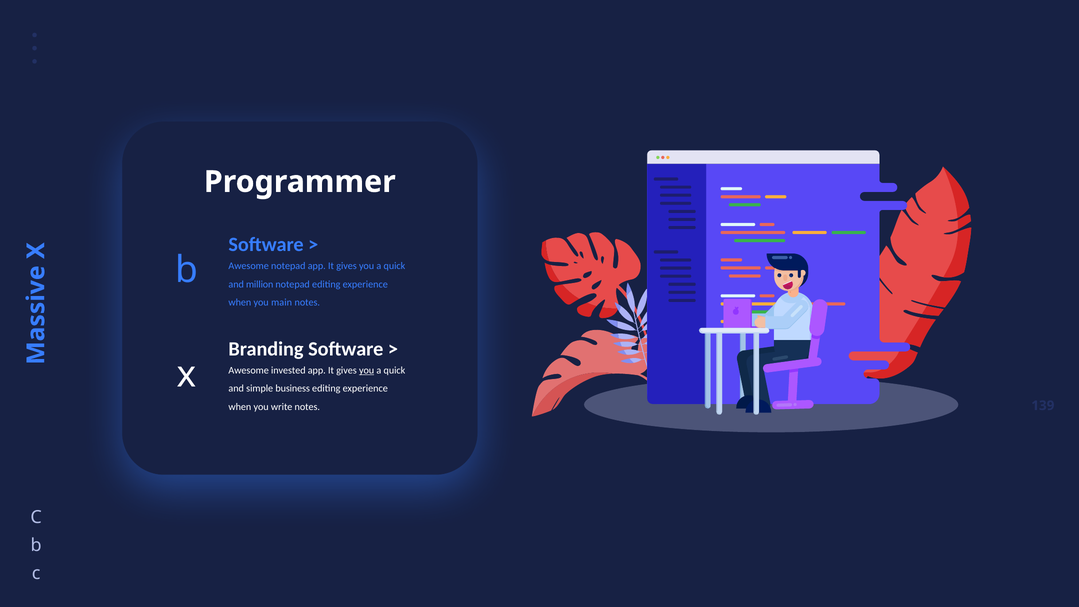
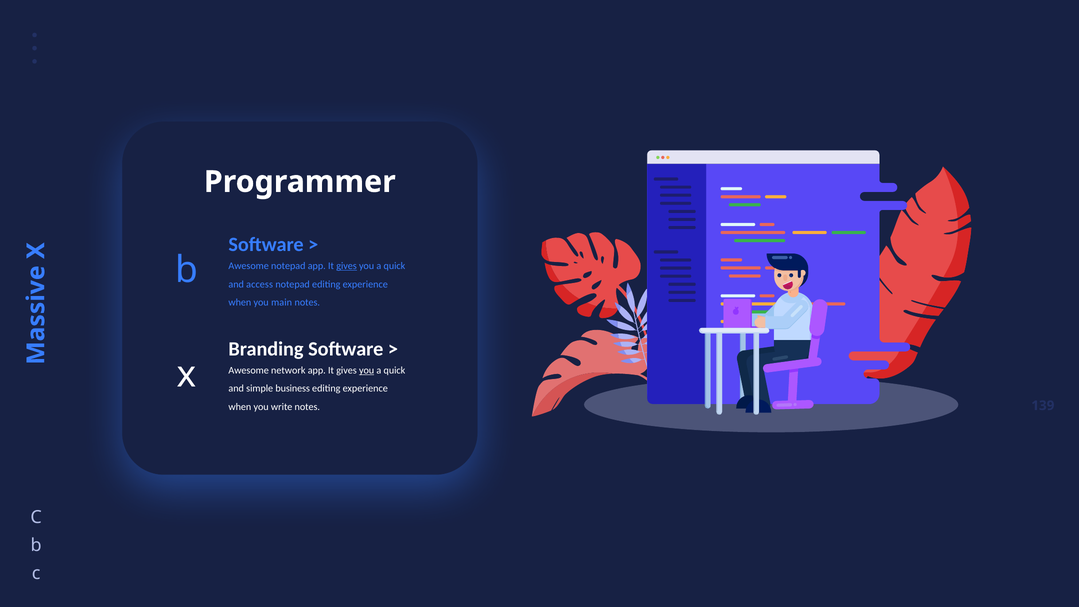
gives at (347, 266) underline: none -> present
million: million -> access
invested: invested -> network
